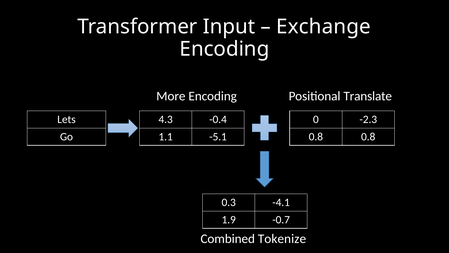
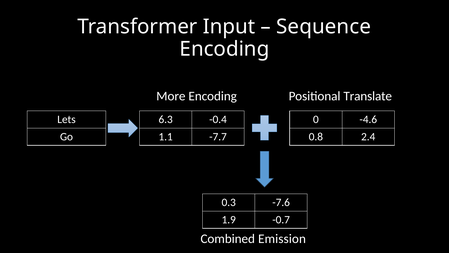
Exchange: Exchange -> Sequence
4.3: 4.3 -> 6.3
-2.3: -2.3 -> -4.6
-5.1: -5.1 -> -7.7
0.8 0.8: 0.8 -> 2.4
-4.1: -4.1 -> -7.6
Tokenize: Tokenize -> Emission
